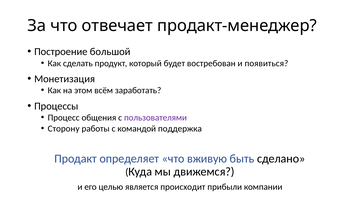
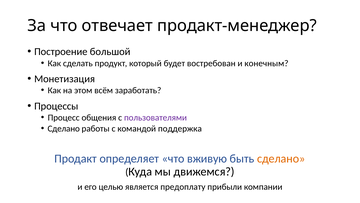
появиться: появиться -> конечным
Сторону at (64, 128): Сторону -> Сделано
сделано at (281, 158) colour: black -> orange
происходит: происходит -> предоплату
